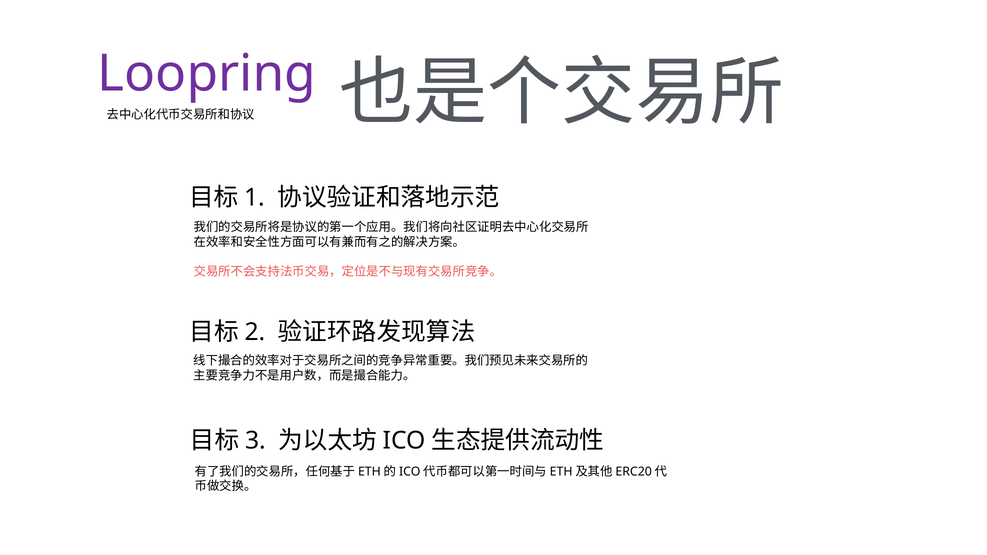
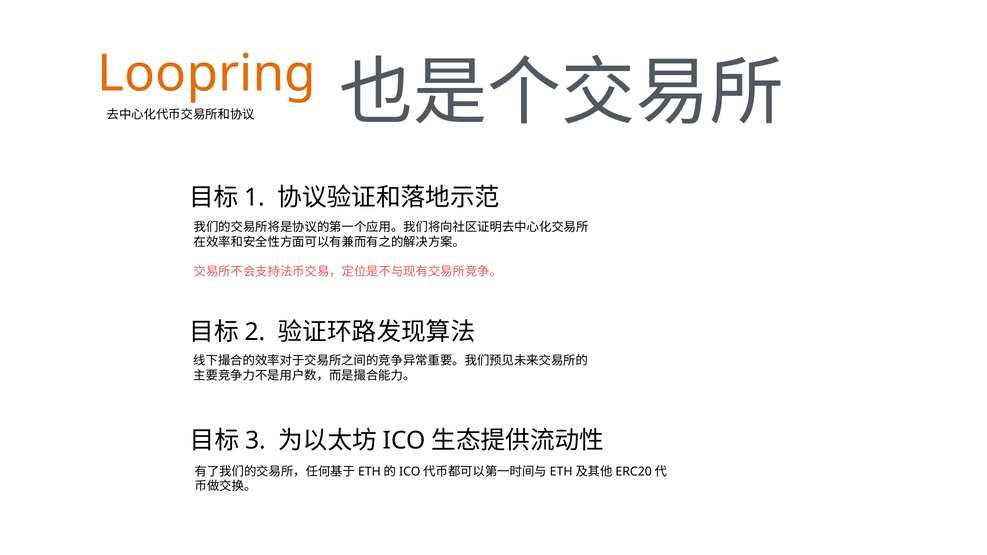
Loopring colour: purple -> orange
